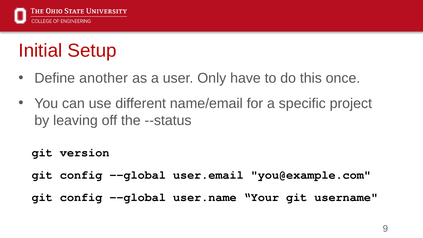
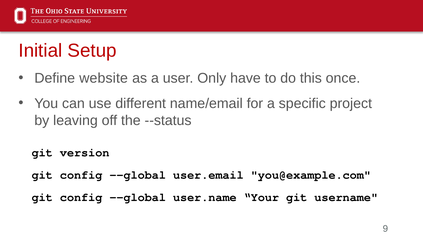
another: another -> website
